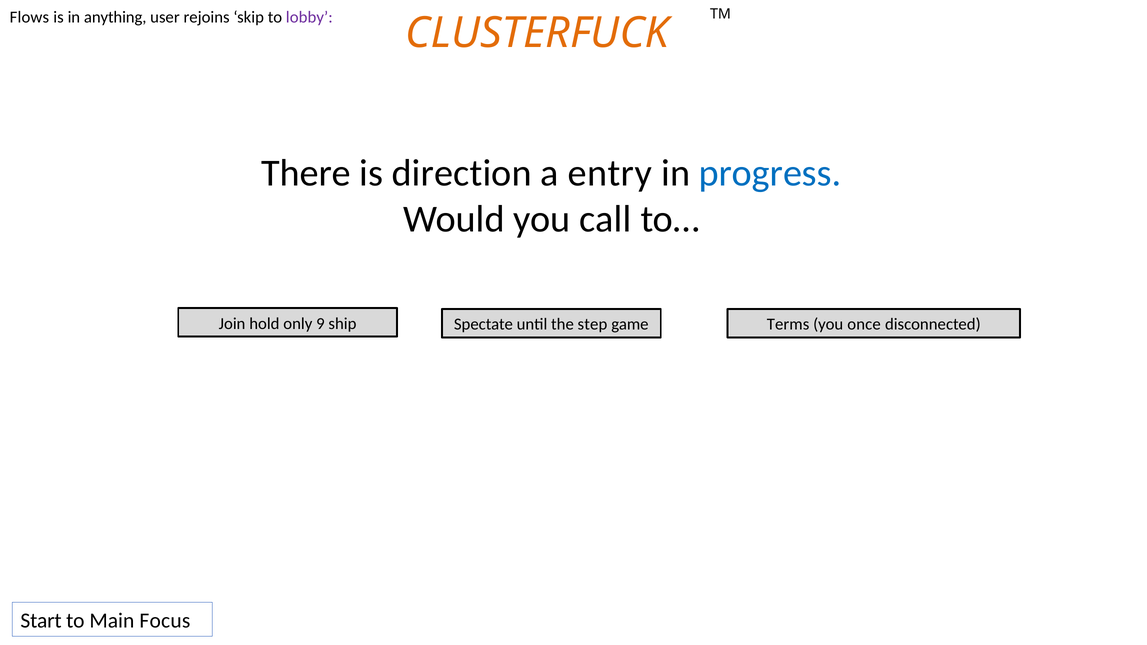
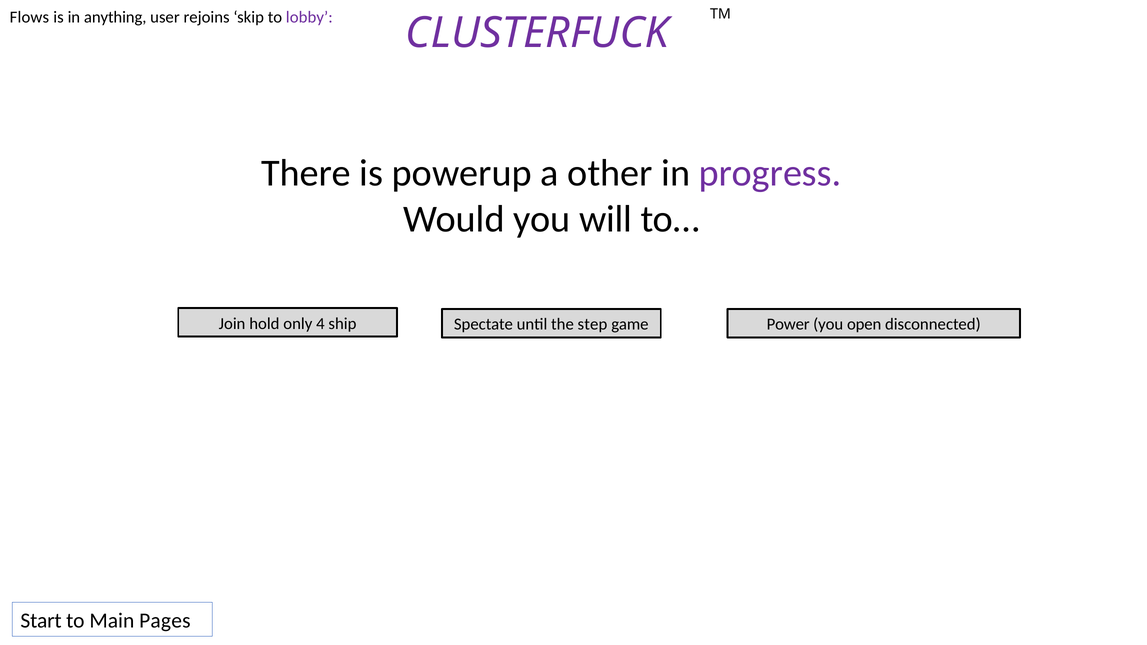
CLUSTERFUCK colour: orange -> purple
direction: direction -> powerup
entry: entry -> other
progress colour: blue -> purple
call: call -> will
9: 9 -> 4
Terms: Terms -> Power
once: once -> open
Focus: Focus -> Pages
